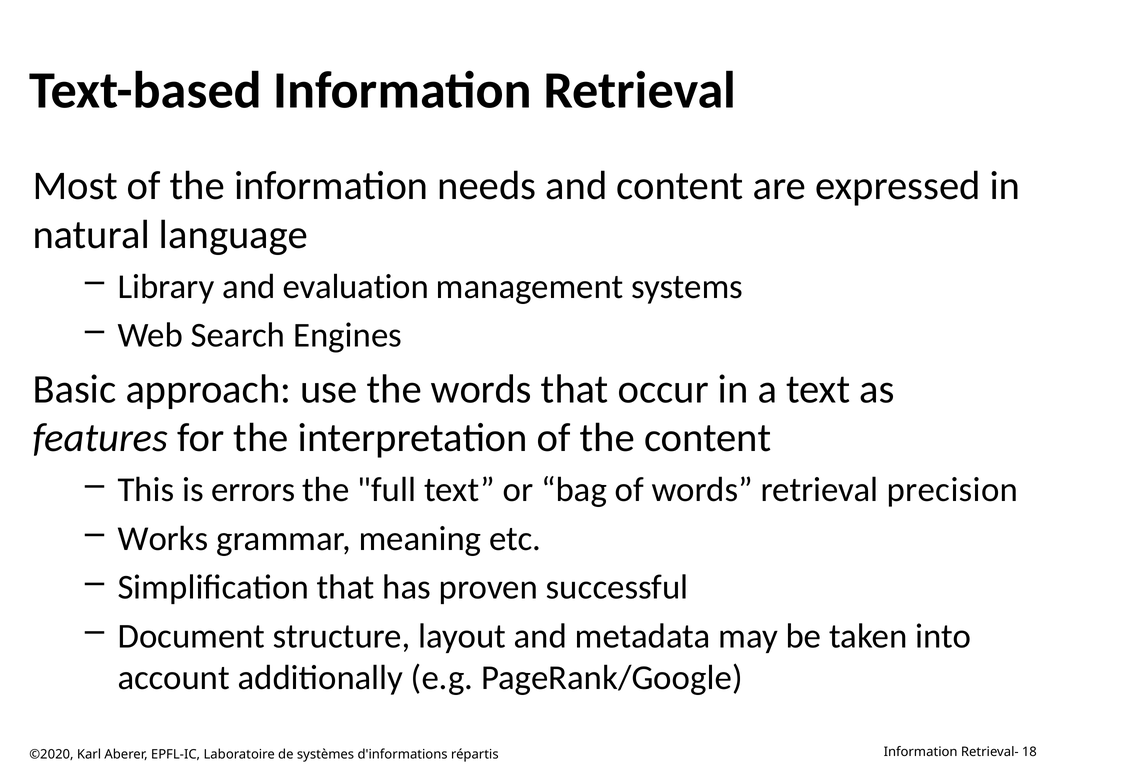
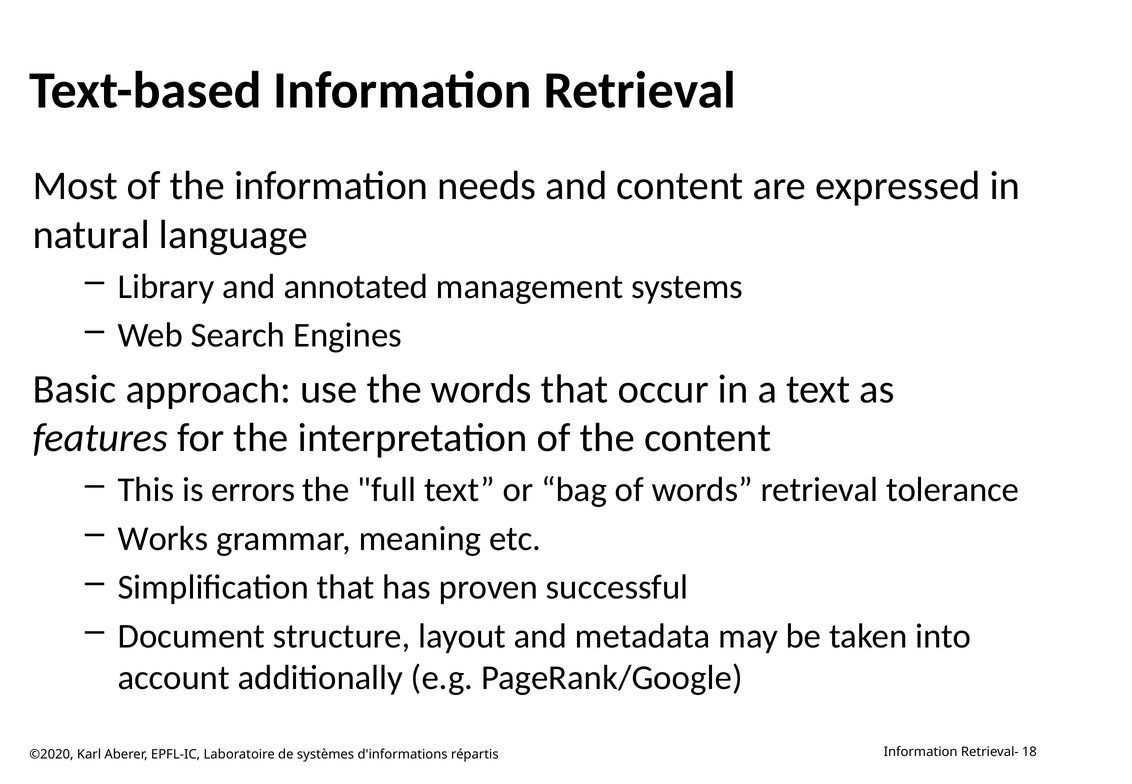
evaluation: evaluation -> annotated
precision: precision -> tolerance
